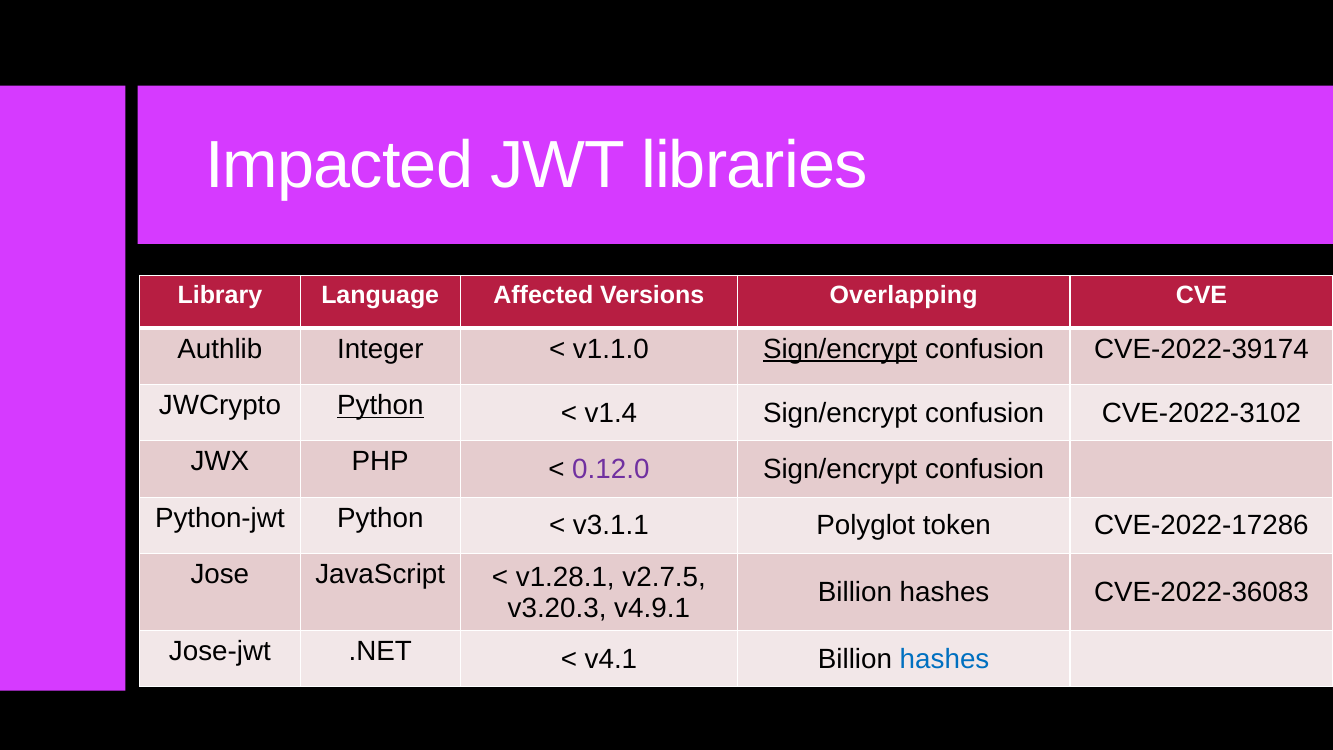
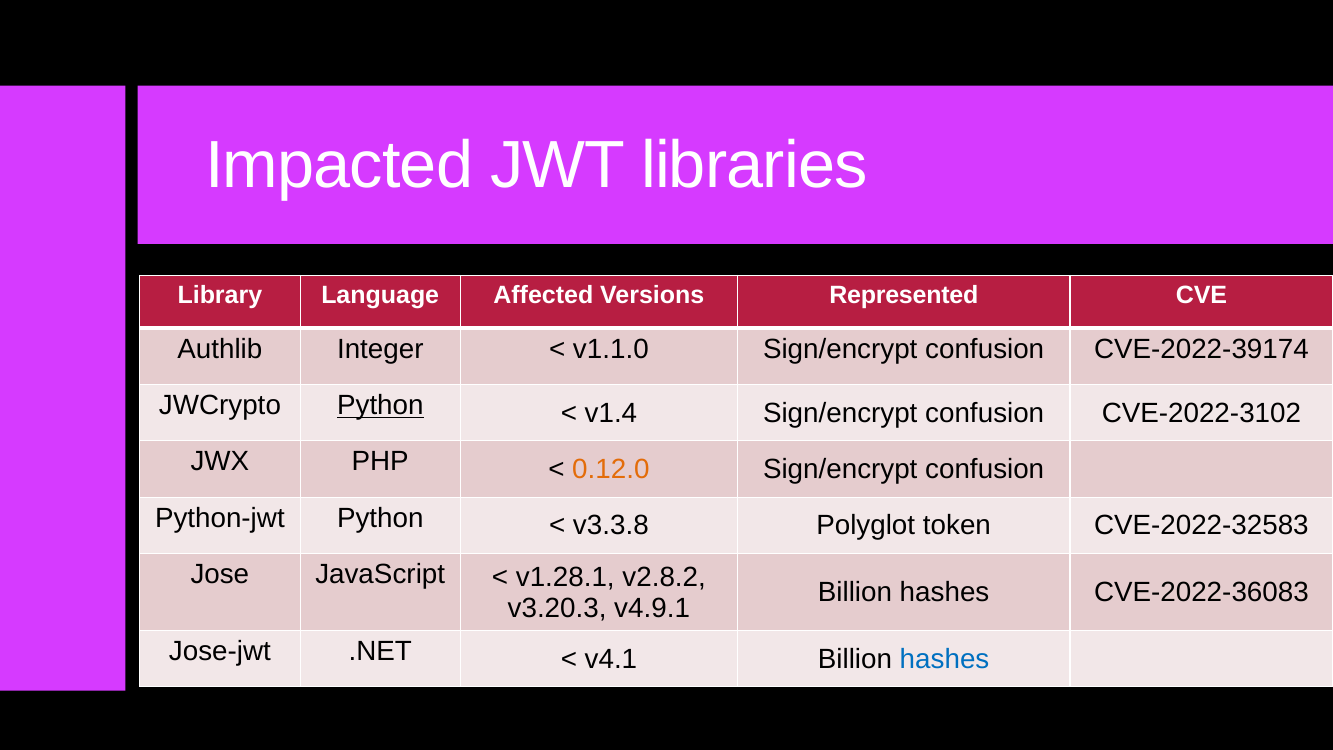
Overlapping: Overlapping -> Represented
Sign/encrypt at (840, 349) underline: present -> none
0.12.0 colour: purple -> orange
v3.1.1: v3.1.1 -> v3.3.8
CVE-2022-17286: CVE-2022-17286 -> CVE-2022-32583
v2.7.5: v2.7.5 -> v2.8.2
